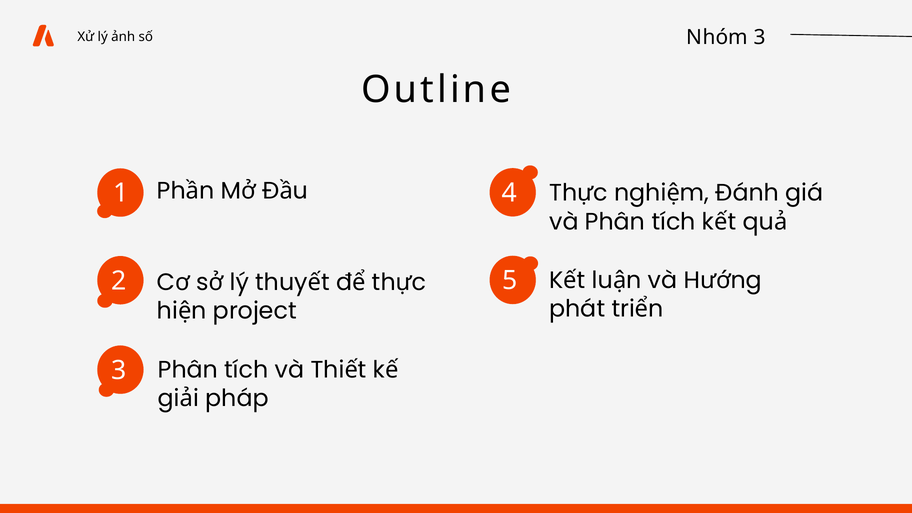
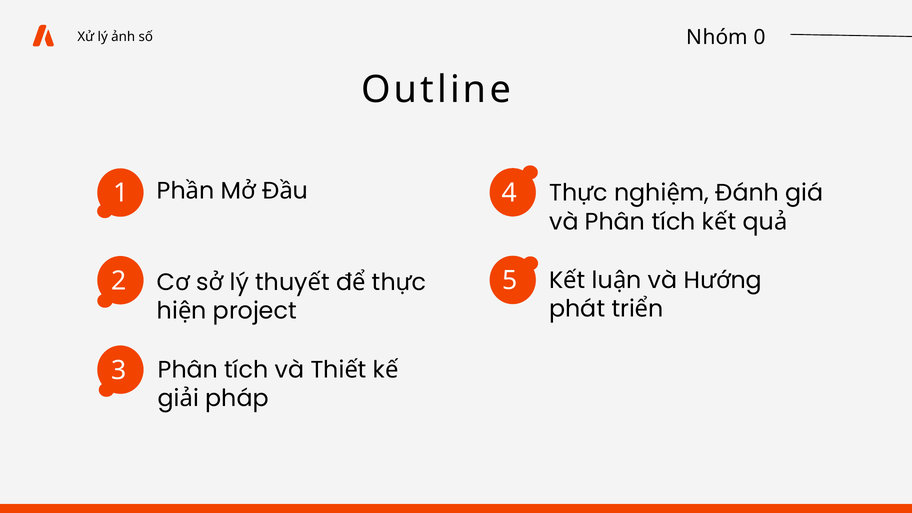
Nhóm 3: 3 -> 0
